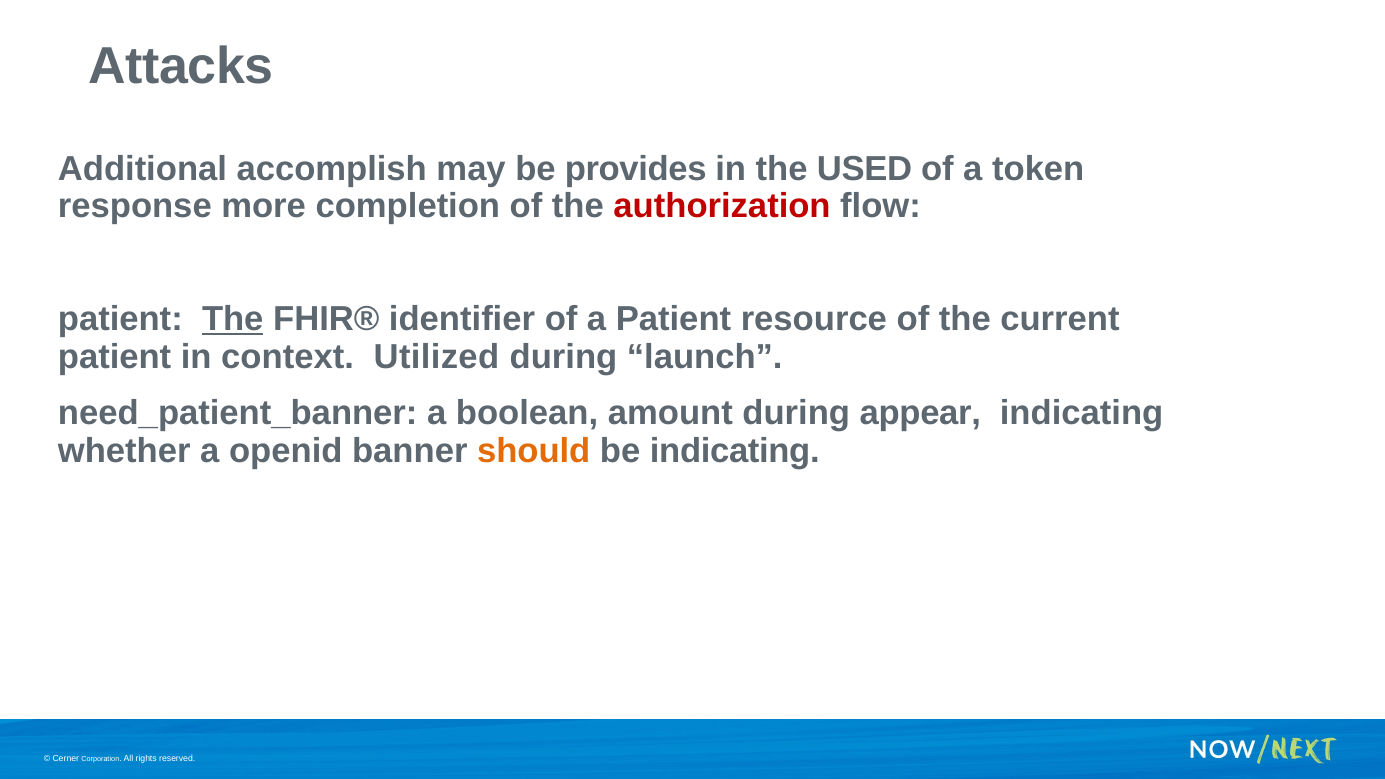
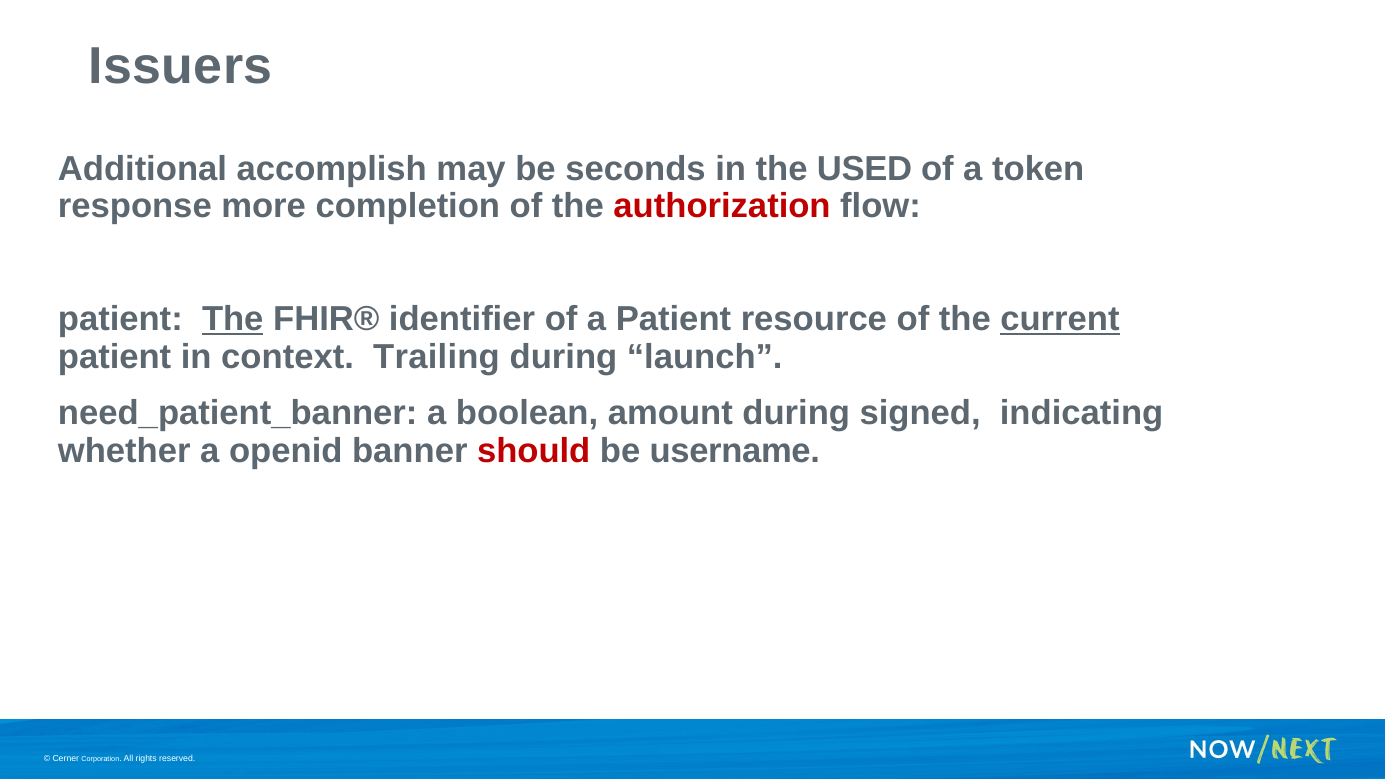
Attacks: Attacks -> Issuers
provides: provides -> seconds
current underline: none -> present
Utilized: Utilized -> Trailing
appear: appear -> signed
should colour: orange -> red
be indicating: indicating -> username
